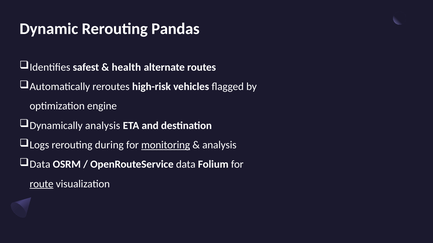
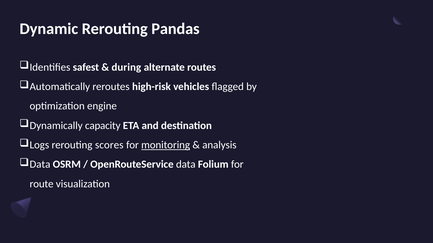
health: health -> during
Dynamically analysis: analysis -> capacity
during: during -> scores
route underline: present -> none
